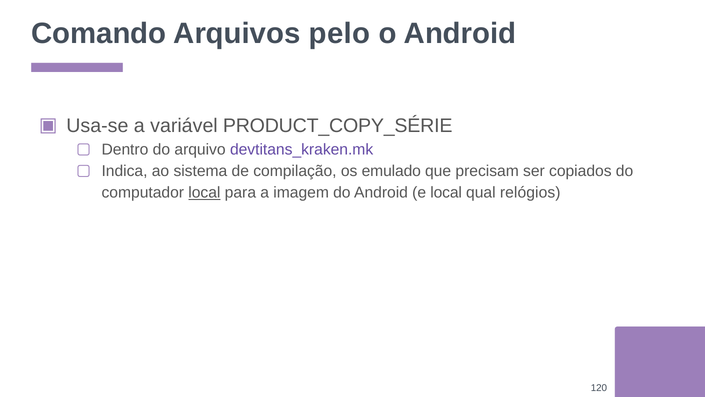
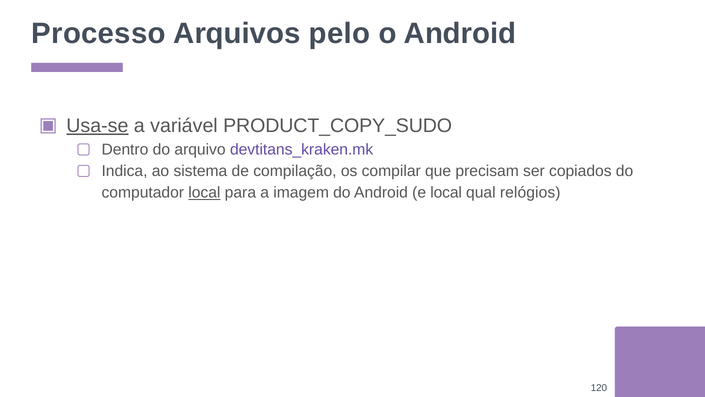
Comando: Comando -> Processo
Usa-se underline: none -> present
PRODUCT_COPY_SÉRIE: PRODUCT_COPY_SÉRIE -> PRODUCT_COPY_SUDO
emulado: emulado -> compilar
